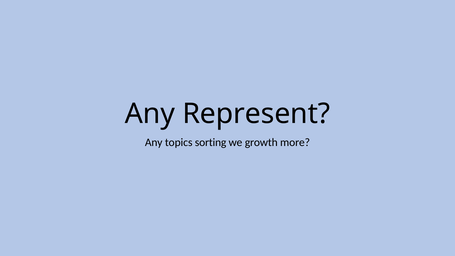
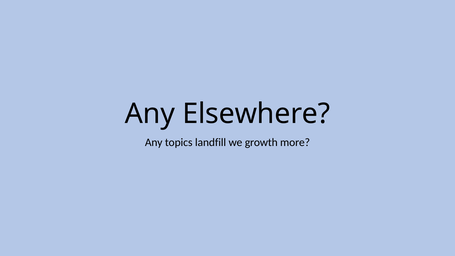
Represent: Represent -> Elsewhere
sorting: sorting -> landfill
